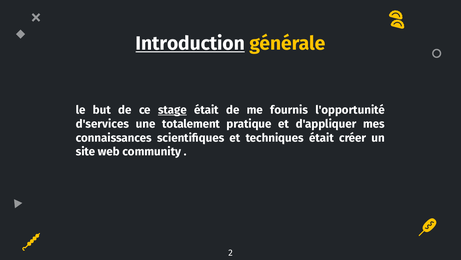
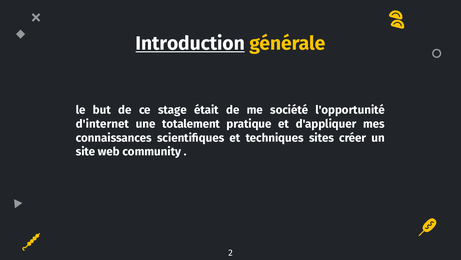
stage underline: present -> none
fournis: fournis -> société
d'services: d'services -> d'internet
techniques était: était -> sites
